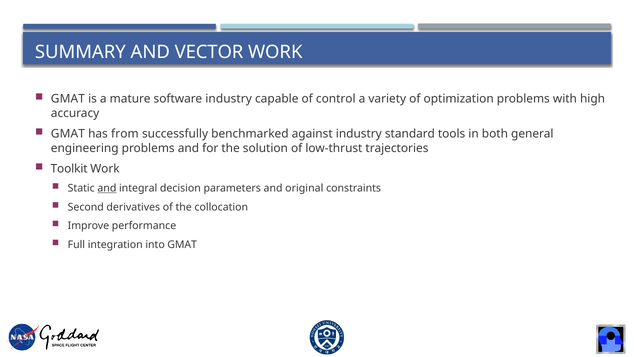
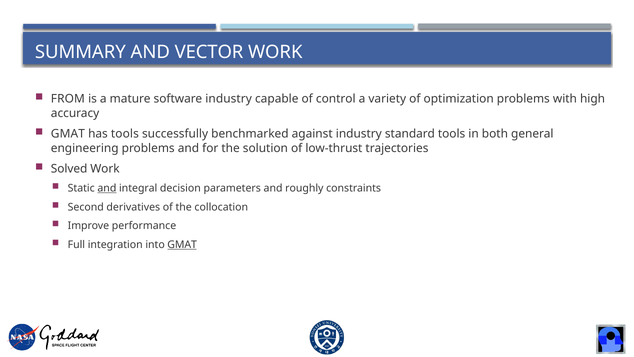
GMAT at (68, 99): GMAT -> FROM
has from: from -> tools
Toolkit: Toolkit -> Solved
original: original -> roughly
GMAT at (182, 244) underline: none -> present
